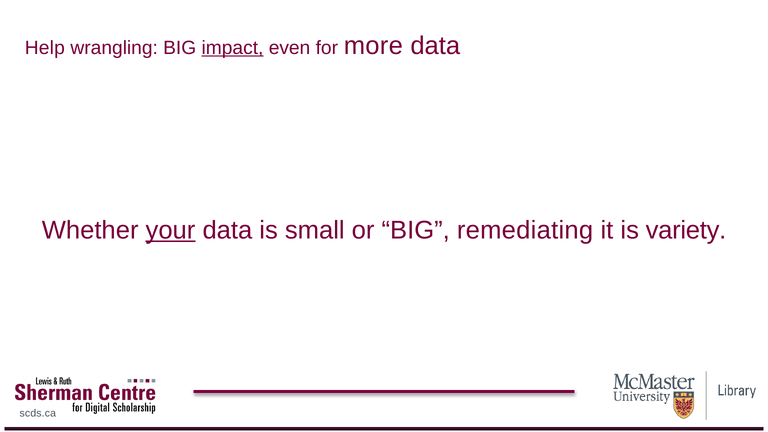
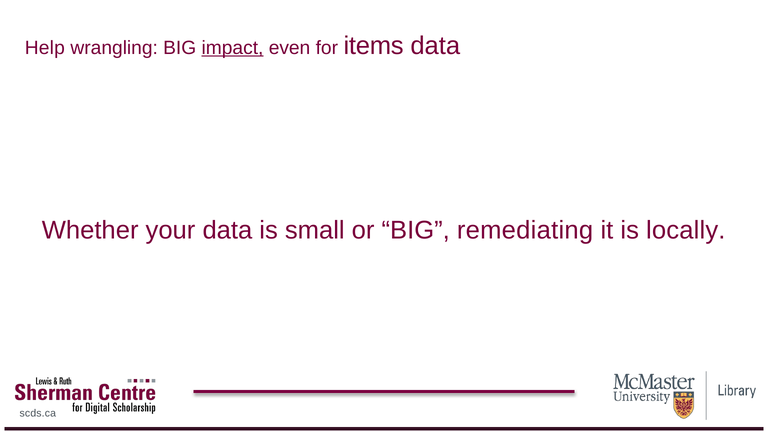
more: more -> items
your underline: present -> none
variety: variety -> locally
